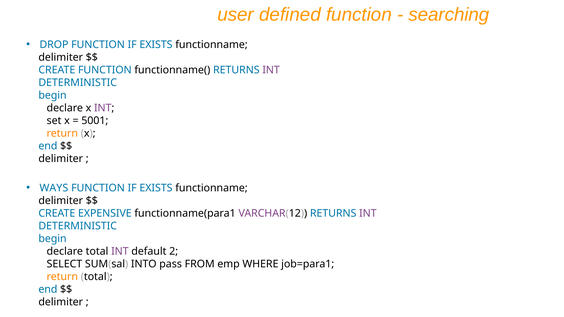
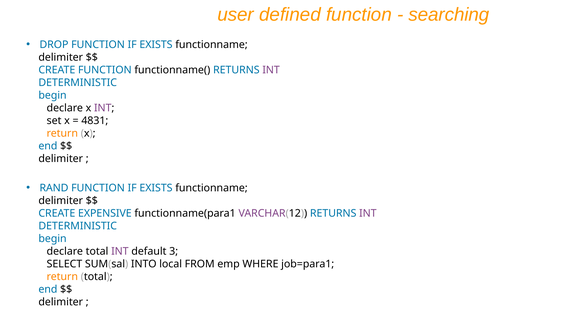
5001: 5001 -> 4831
WAYS: WAYS -> RAND
2: 2 -> 3
pass: pass -> local
